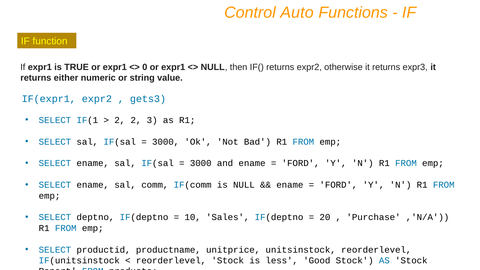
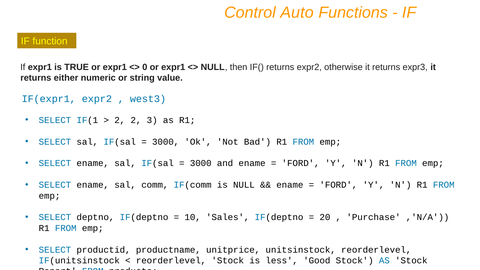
gets3: gets3 -> west3
